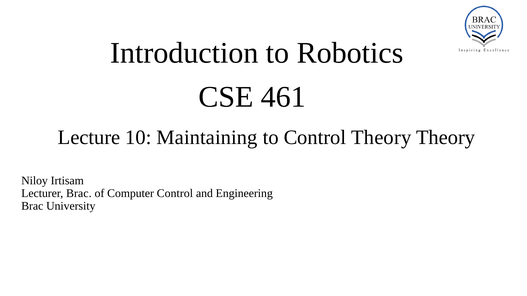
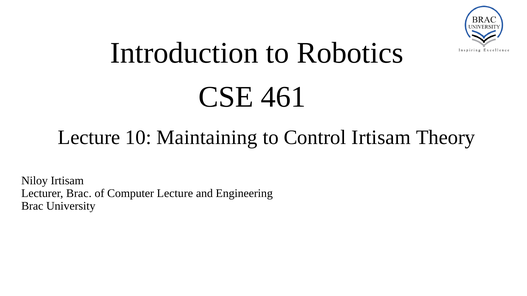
Control Theory: Theory -> Irtisam
Computer Control: Control -> Lecture
